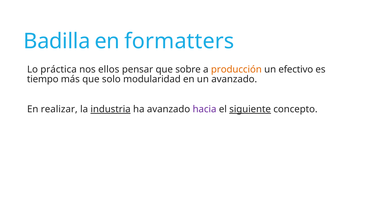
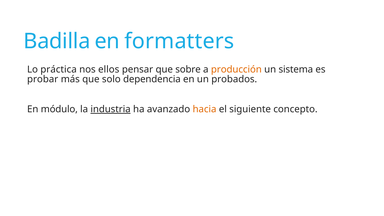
efectivo: efectivo -> sistema
tiempo: tiempo -> probar
modularidad: modularidad -> dependencia
un avanzado: avanzado -> probados
realizar: realizar -> módulo
hacia colour: purple -> orange
siguiente underline: present -> none
